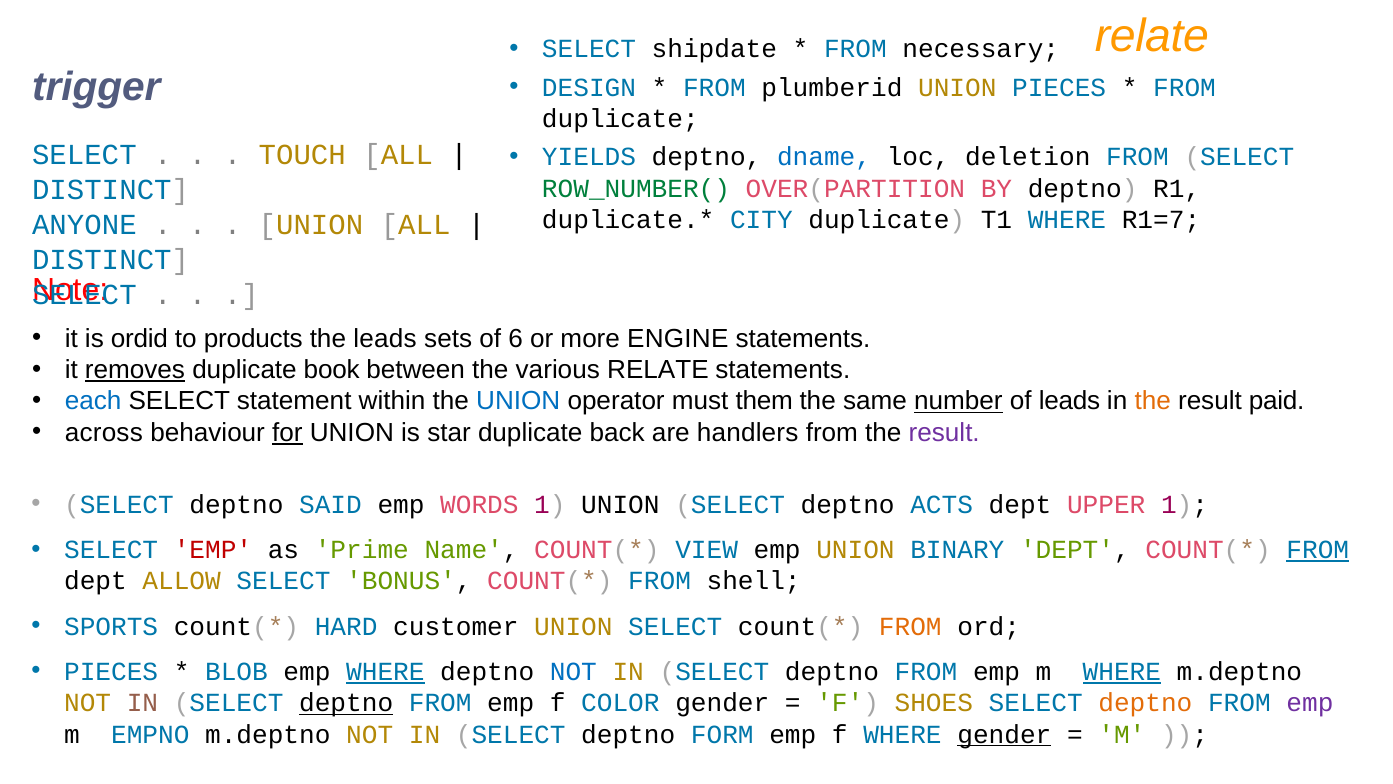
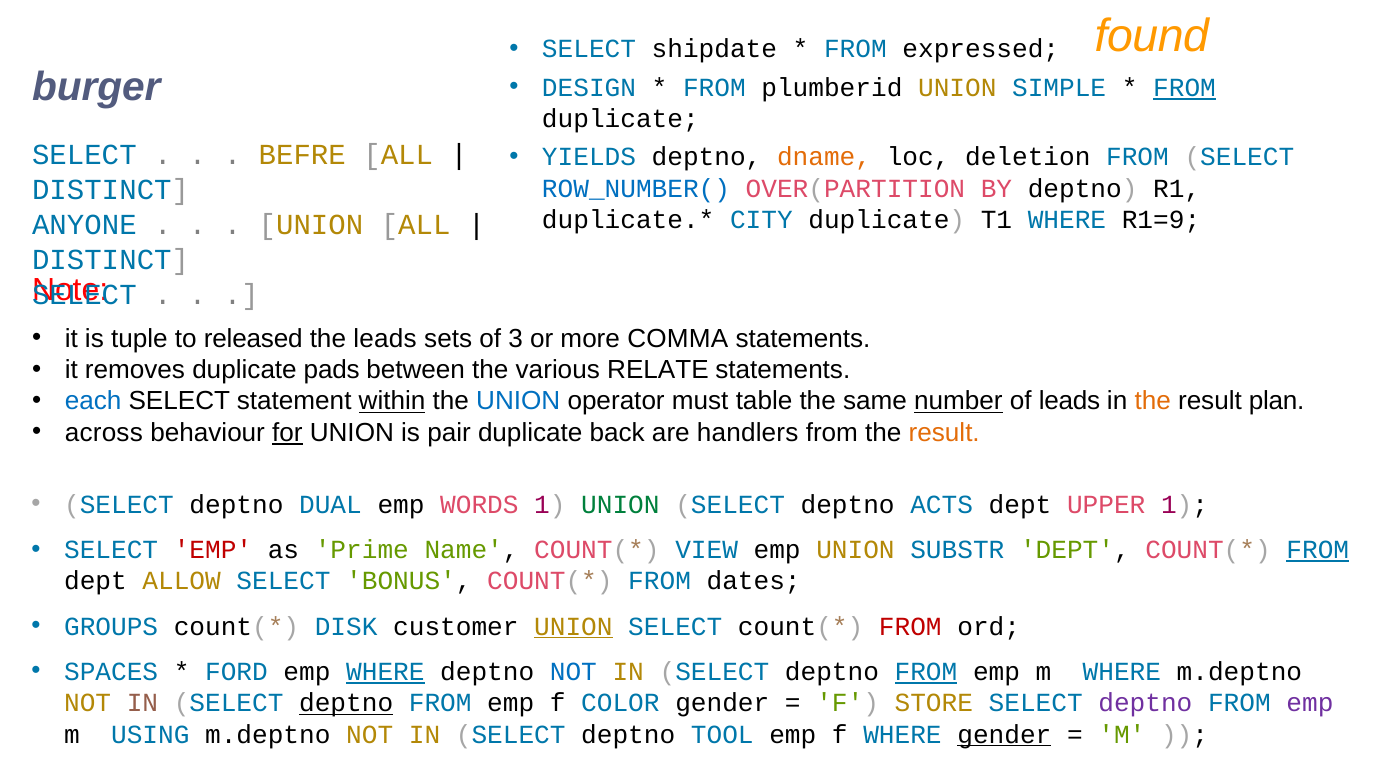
relate at (1152, 36): relate -> found
necessary: necessary -> expressed
trigger: trigger -> burger
UNION PIECES: PIECES -> SIMPLE
FROM at (1185, 88) underline: none -> present
dname colour: blue -> orange
TOUCH: TOUCH -> BEFRE
ROW_NUMBER( colour: green -> blue
R1=7: R1=7 -> R1=9
ordid: ordid -> tuple
products: products -> released
6: 6 -> 3
ENGINE: ENGINE -> COMMA
removes underline: present -> none
book: book -> pads
within underline: none -> present
them: them -> table
paid: paid -> plan
star: star -> pair
result at (944, 432) colour: purple -> orange
SAID: SAID -> DUAL
UNION at (620, 504) colour: black -> green
BINARY: BINARY -> SUBSTR
shell: shell -> dates
SPORTS: SPORTS -> GROUPS
HARD: HARD -> DISK
UNION at (573, 626) underline: none -> present
FROM at (910, 626) colour: orange -> red
PIECES at (111, 671): PIECES -> SPACES
BLOB: BLOB -> FORD
FROM at (926, 671) underline: none -> present
WHERE at (1122, 671) underline: present -> none
SHOES: SHOES -> STORE
deptno at (1145, 703) colour: orange -> purple
EMPNO: EMPNO -> USING
FORM: FORM -> TOOL
